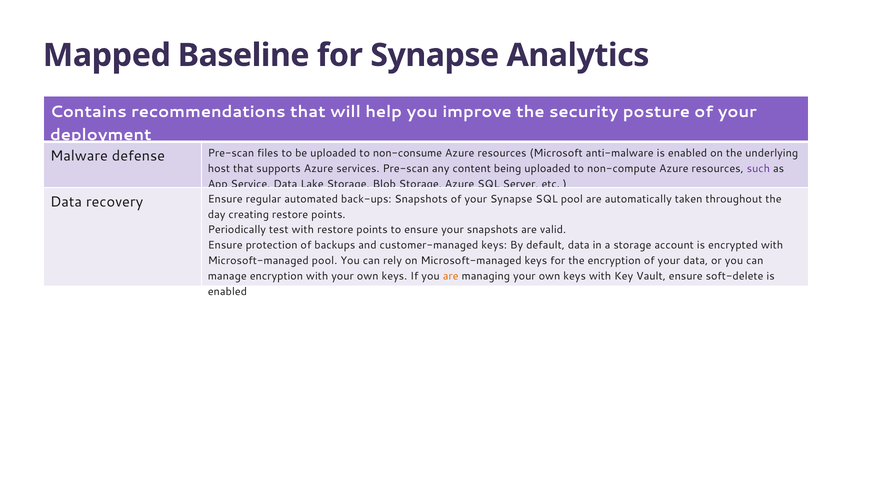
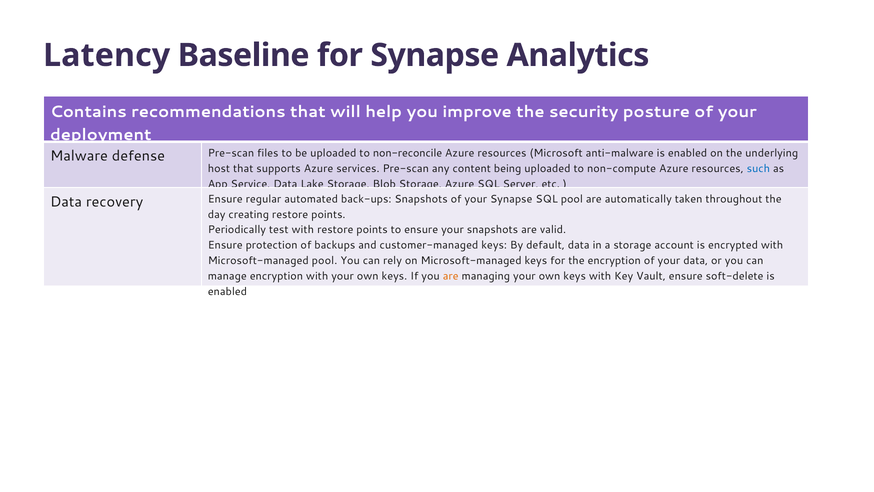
Mapped: Mapped -> Latency
non-consume: non-consume -> non-reconcile
such colour: purple -> blue
